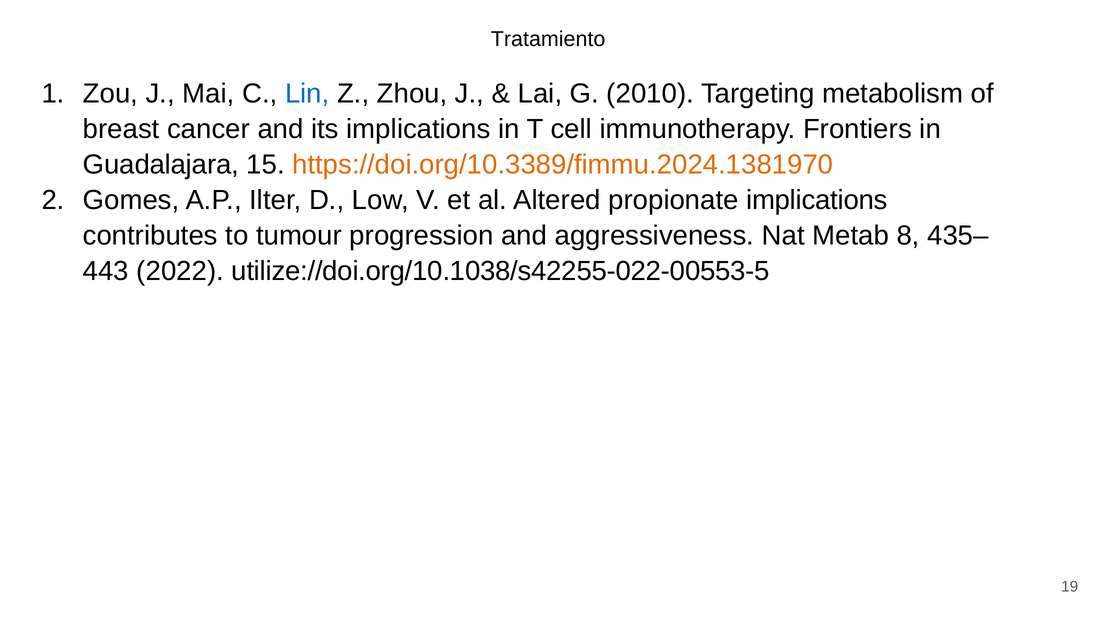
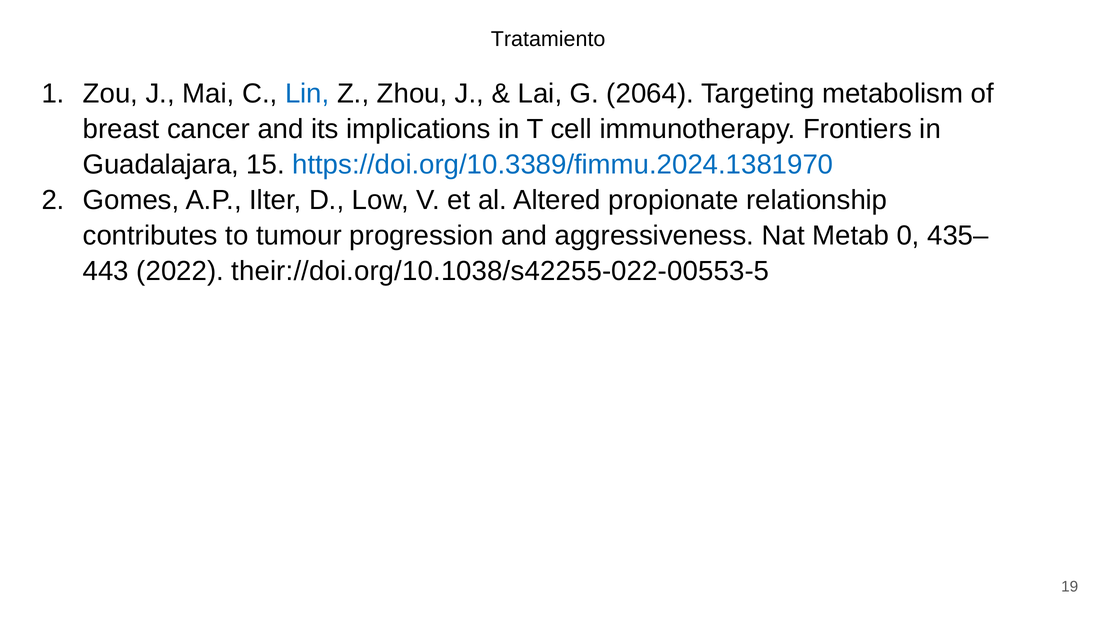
2010: 2010 -> 2064
https://doi.org/10.3389/fimmu.2024.1381970 colour: orange -> blue
propionate implications: implications -> relationship
8: 8 -> 0
utilize://doi.org/10.1038/s42255-022-00553-5: utilize://doi.org/10.1038/s42255-022-00553-5 -> their://doi.org/10.1038/s42255-022-00553-5
